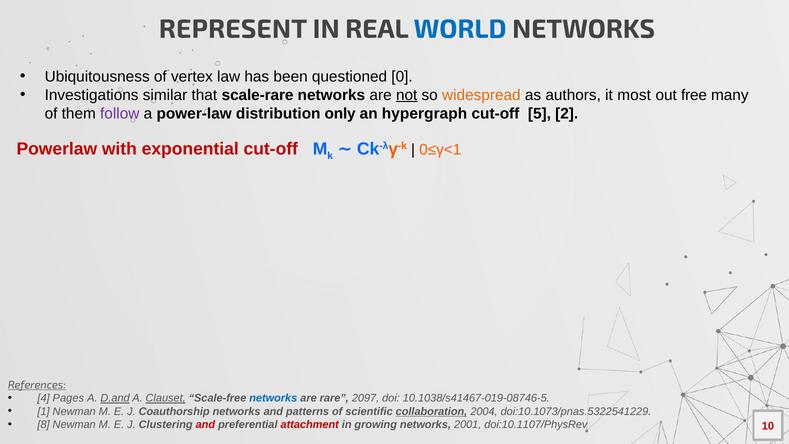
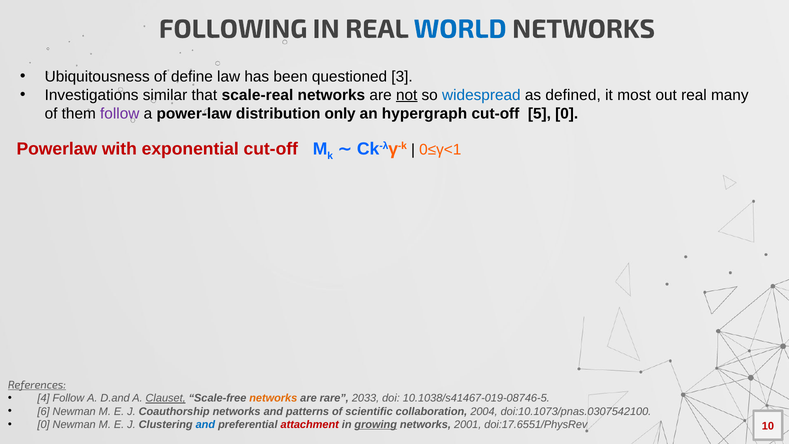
REPRESENT: REPRESENT -> FOLLOWING
vertex: vertex -> define
0: 0 -> 3
scale-rare: scale-rare -> scale-real
widespread colour: orange -> blue
authors: authors -> defined
out free: free -> real
5 2: 2 -> 0
4 Pages: Pages -> Follow
D.and underline: present -> none
networks at (273, 398) colour: blue -> orange
2097: 2097 -> 2033
1: 1 -> 6
collaboration underline: present -> none
doi:10.1073/pnas.5322541229: doi:10.1073/pnas.5322541229 -> doi:10.1073/pnas.0307542100
8 at (44, 424): 8 -> 0
and at (205, 424) colour: red -> blue
growing underline: none -> present
doi:10.1107/PhysRev: doi:10.1107/PhysRev -> doi:17.6551/PhysRev
